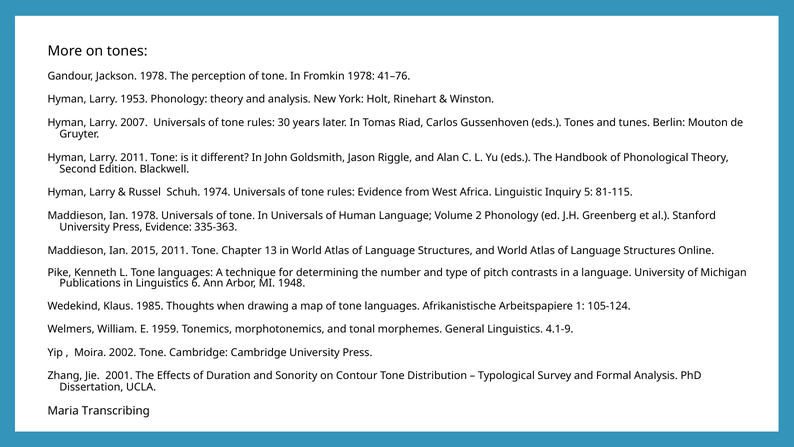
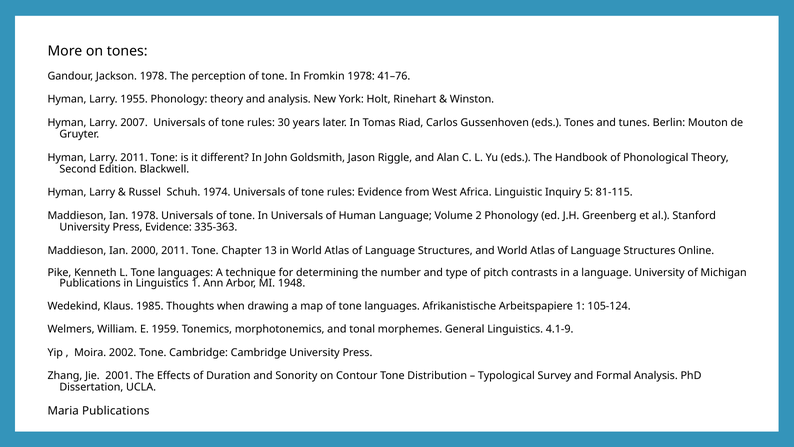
1953: 1953 -> 1955
2015: 2015 -> 2000
Linguistics 6: 6 -> 1
Maria Transcribing: Transcribing -> Publications
